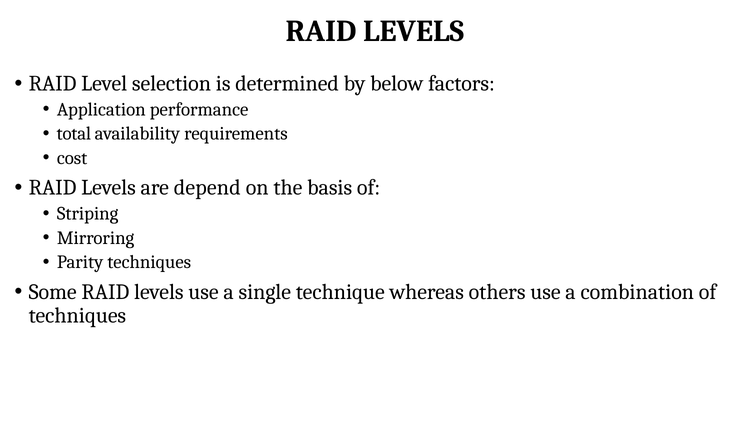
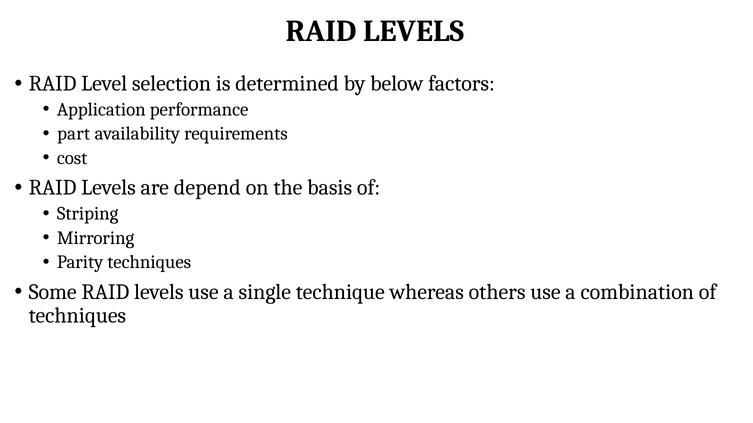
total: total -> part
